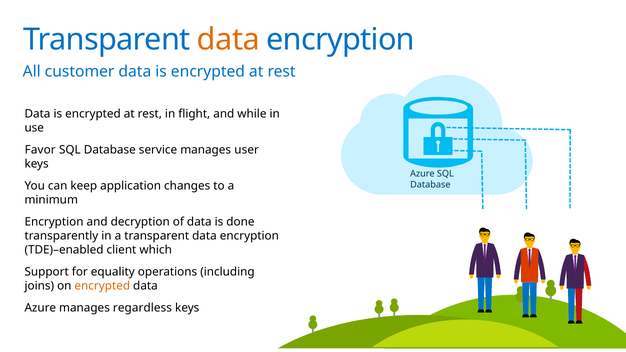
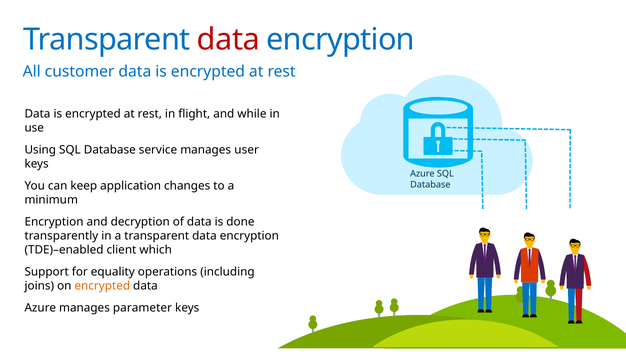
data at (228, 39) colour: orange -> red
Favor: Favor -> Using
regardless: regardless -> parameter
